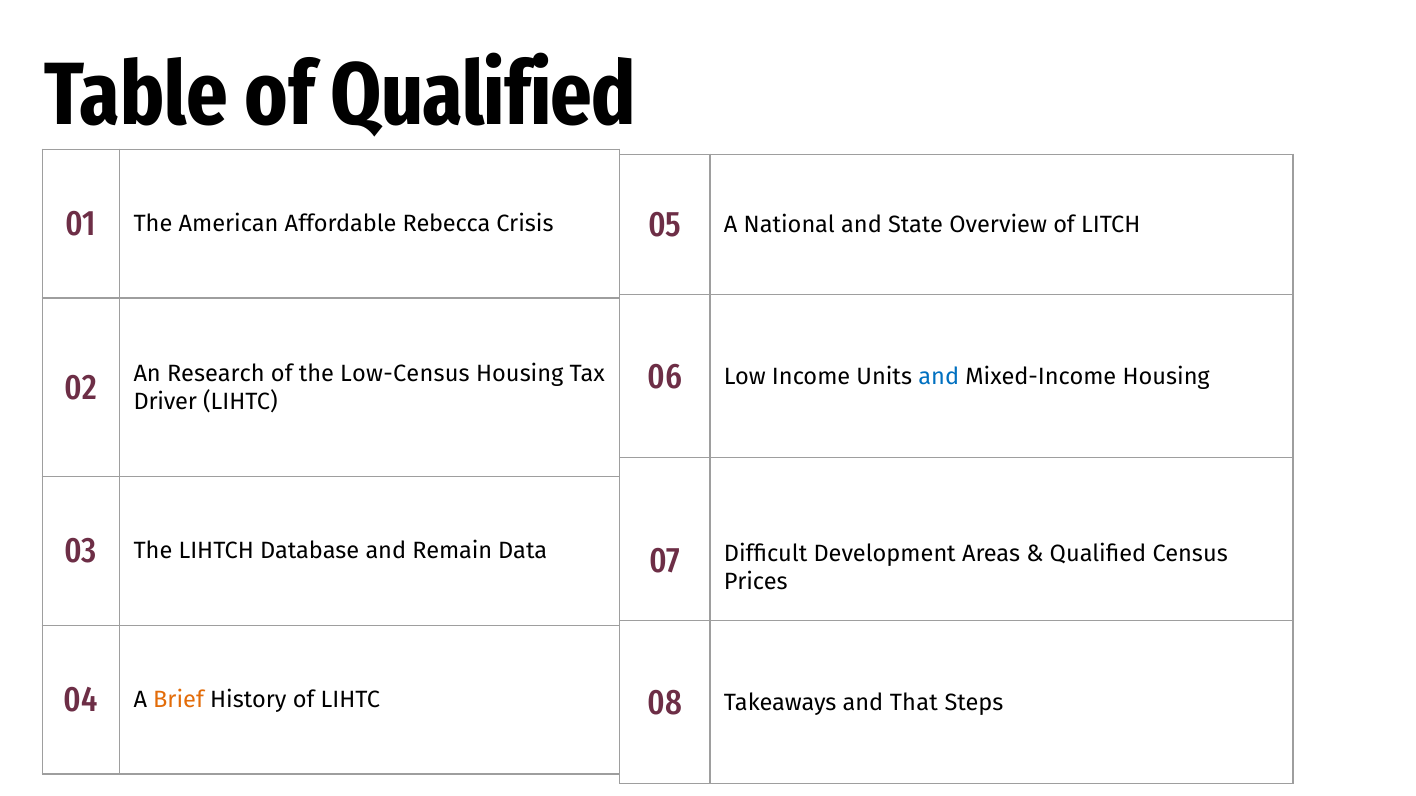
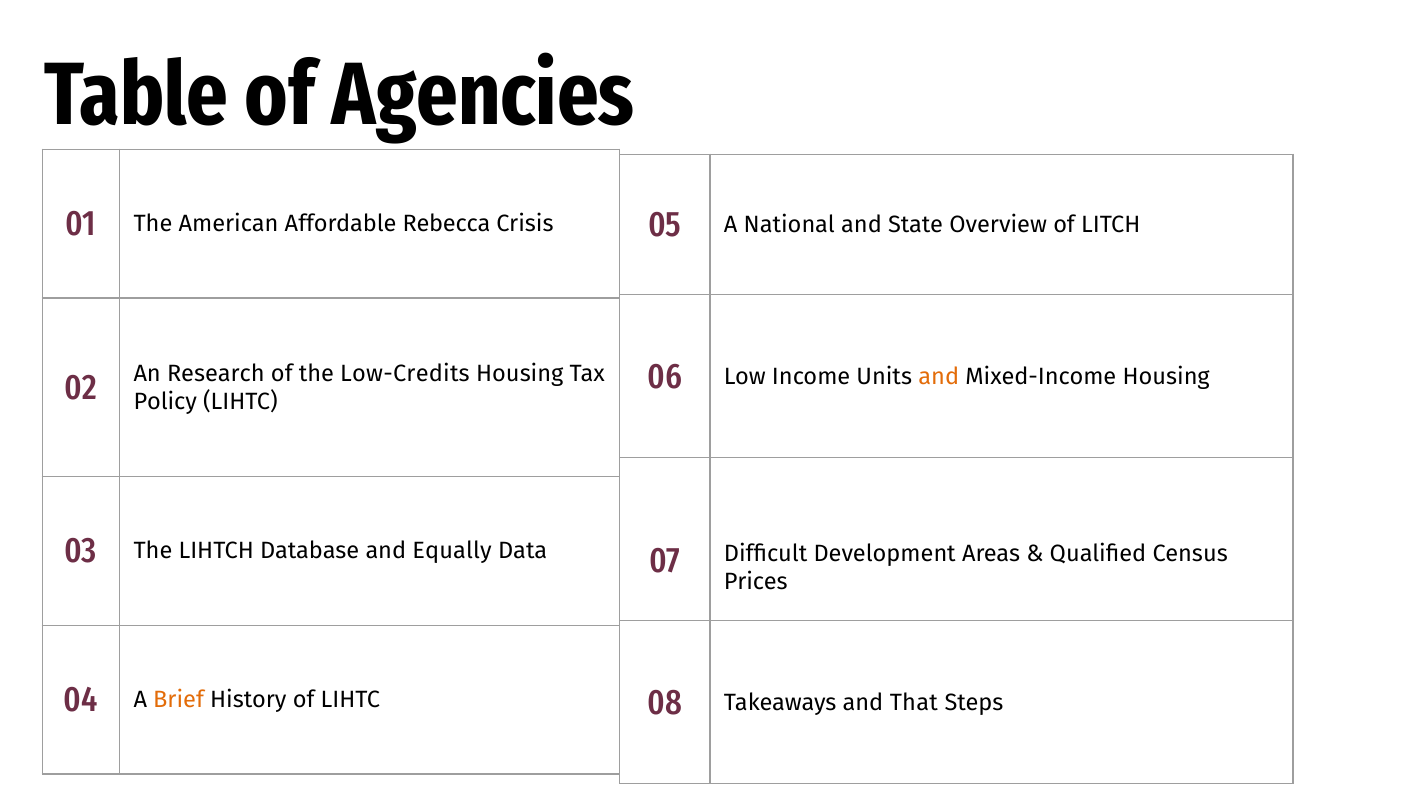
of Qualified: Qualified -> Agencies
and at (939, 377) colour: blue -> orange
Low-Census: Low-Census -> Low-Credits
Driver: Driver -> Policy
Remain: Remain -> Equally
